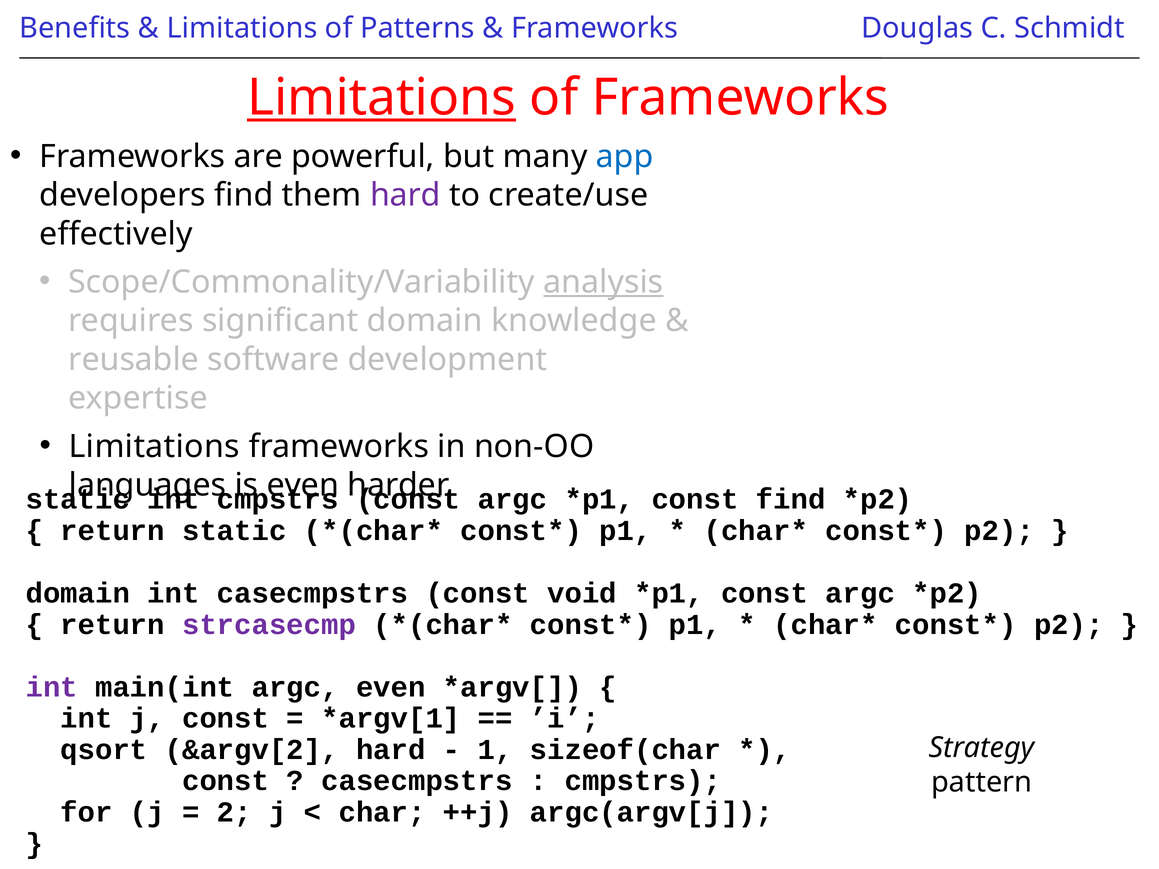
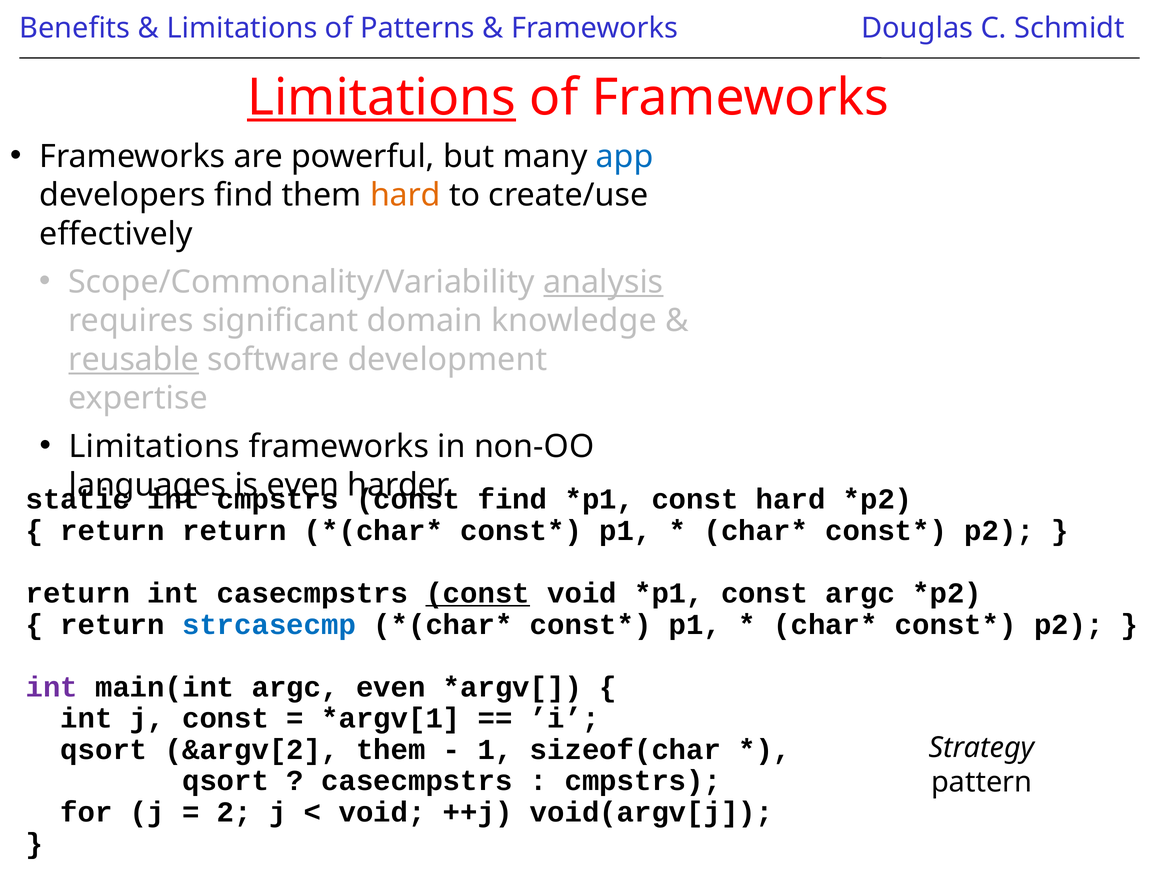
hard at (405, 195) colour: purple -> orange
reusable underline: none -> present
argc at (512, 500): argc -> find
const find: find -> hard
return static: static -> return
domain at (78, 593): domain -> return
const at (478, 593) underline: none -> present
strcasecmp colour: purple -> blue
&argv[2 hard: hard -> them
const at (226, 781): const -> qsort
char at (382, 812): char -> void
argc(argv[j: argc(argv[j -> void(argv[j
